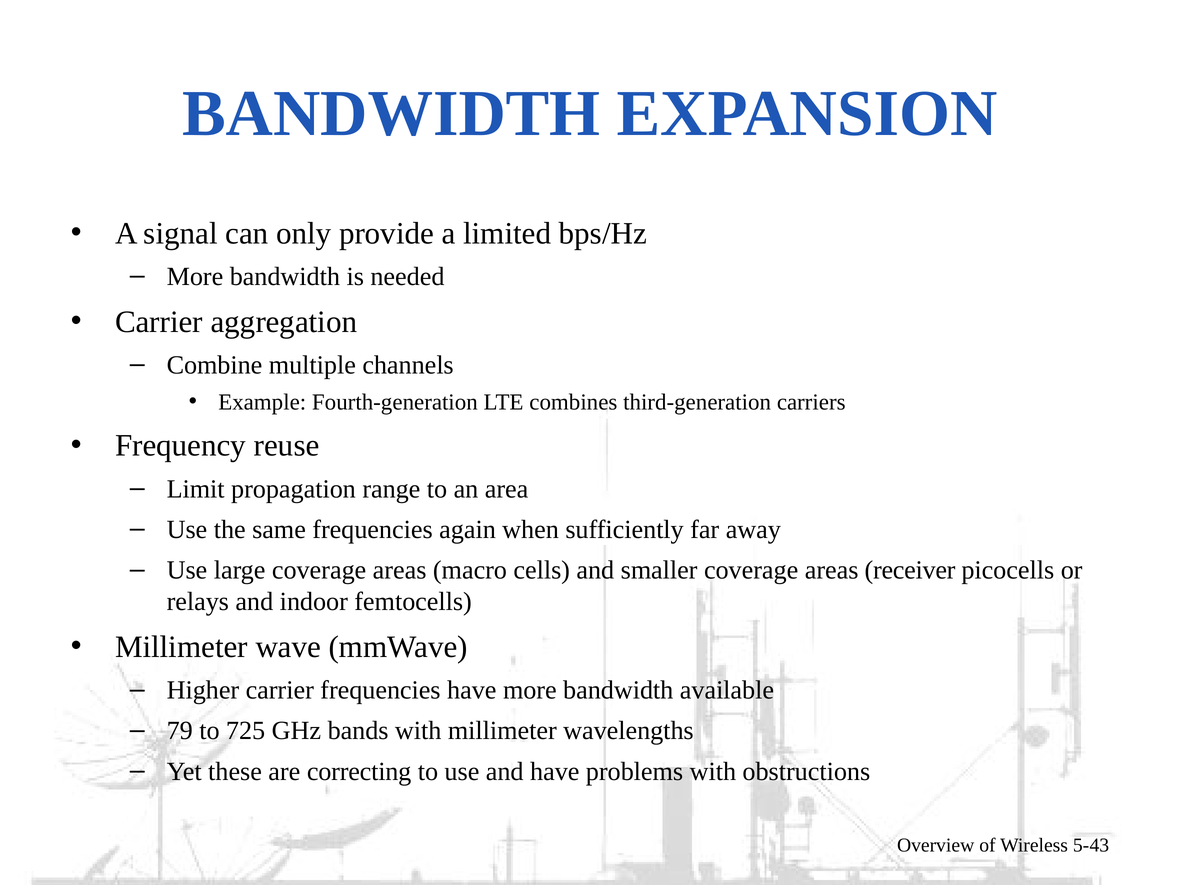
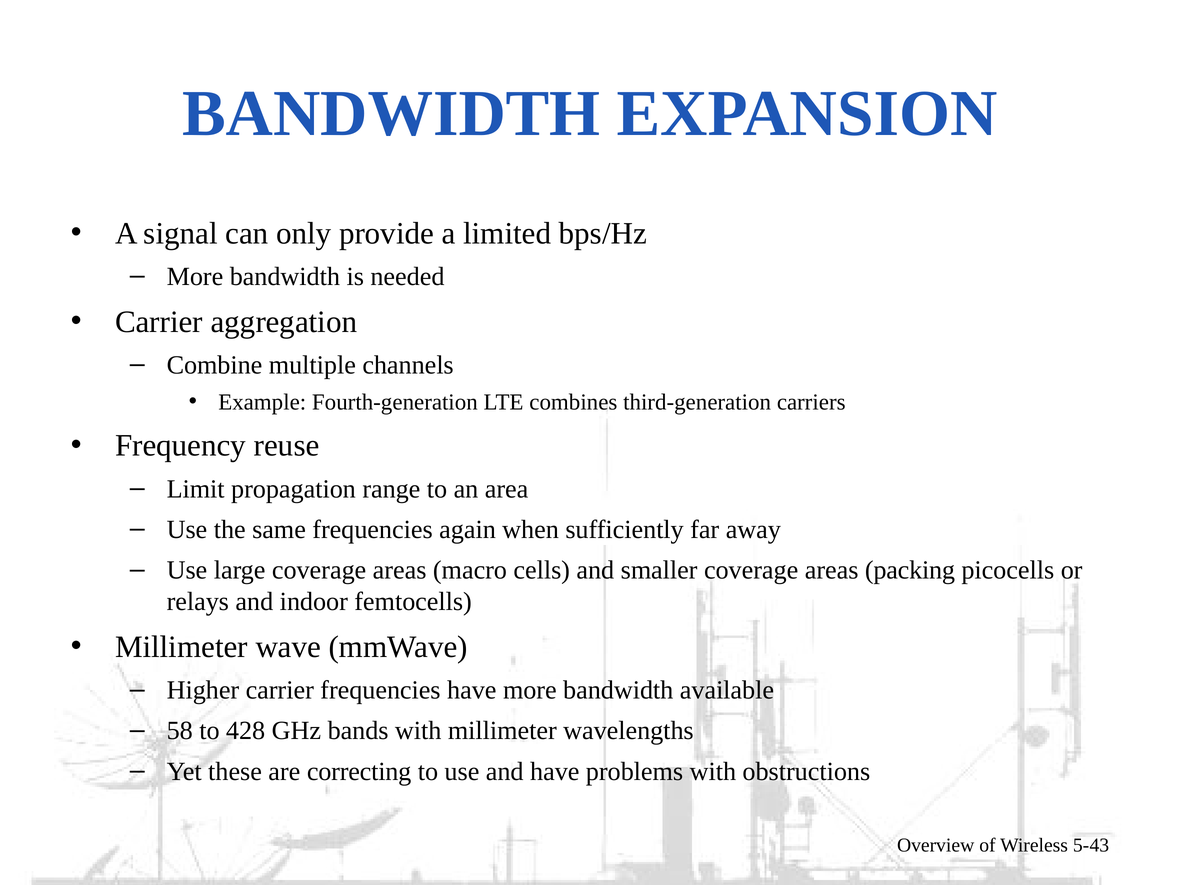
receiver: receiver -> packing
79: 79 -> 58
725: 725 -> 428
